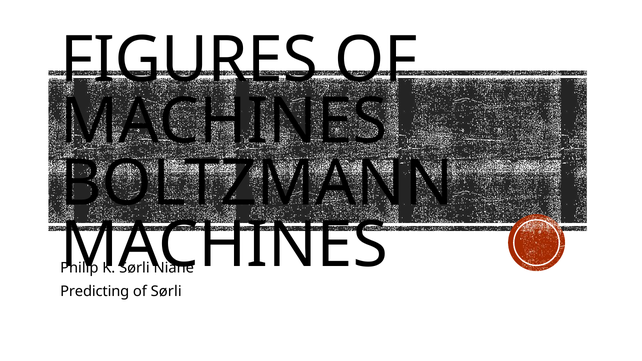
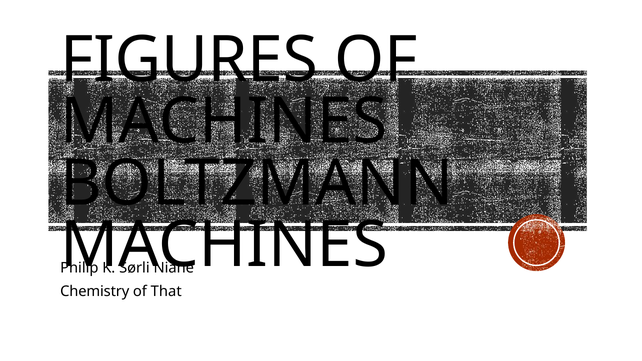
Predicting: Predicting -> Chemistry
of Sørli: Sørli -> That
